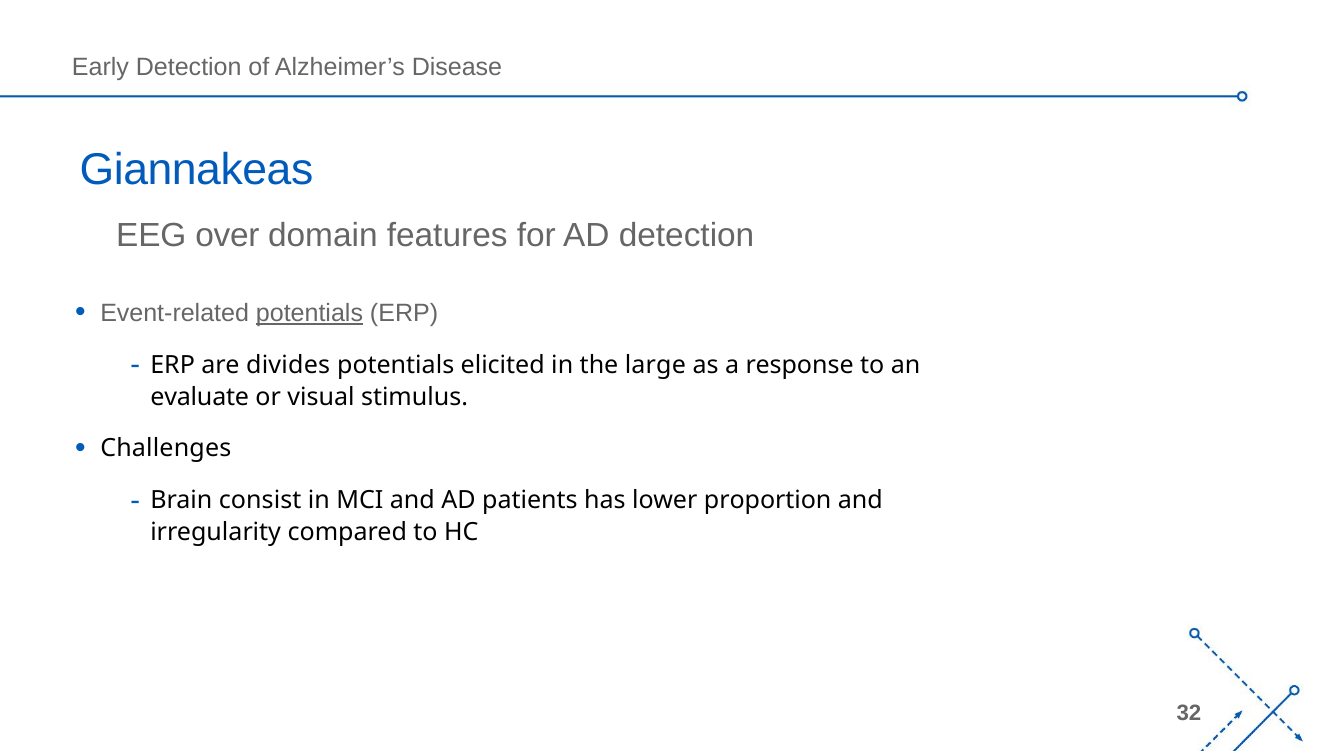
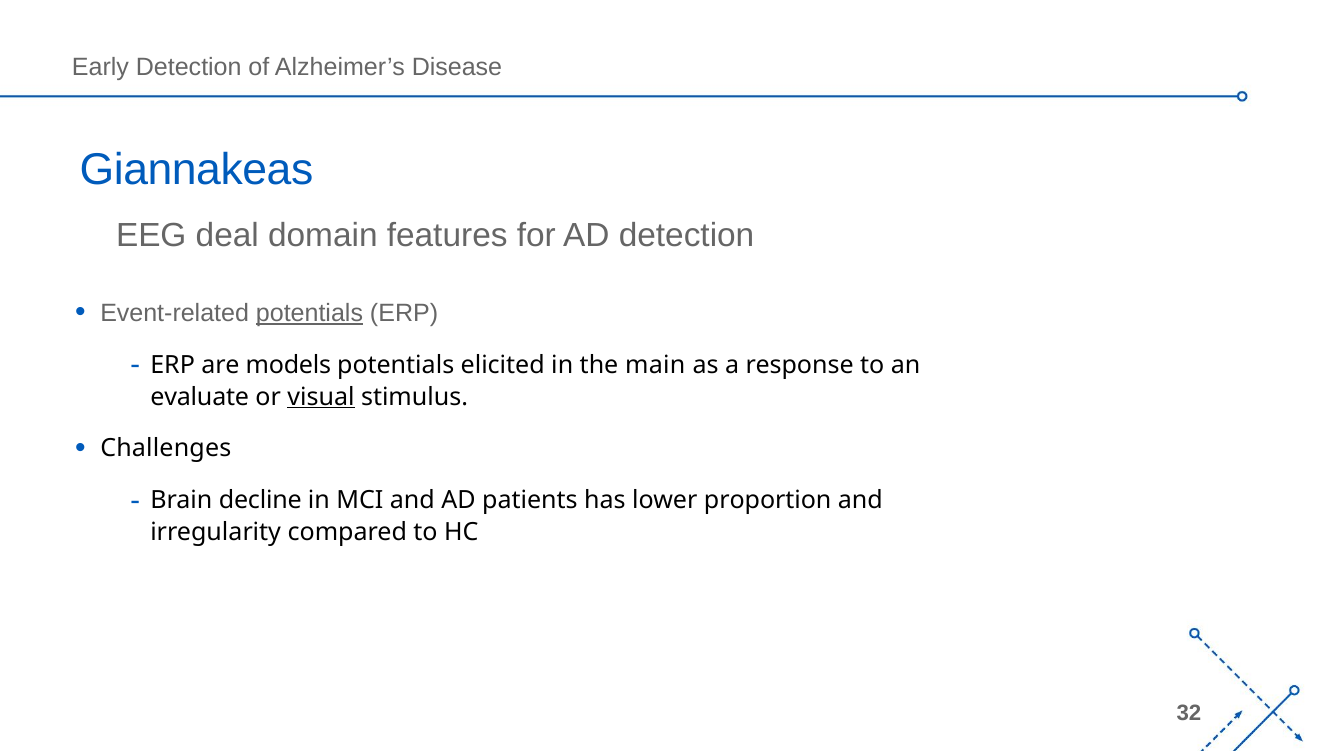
over: over -> deal
divides: divides -> models
large: large -> main
visual underline: none -> present
consist: consist -> decline
